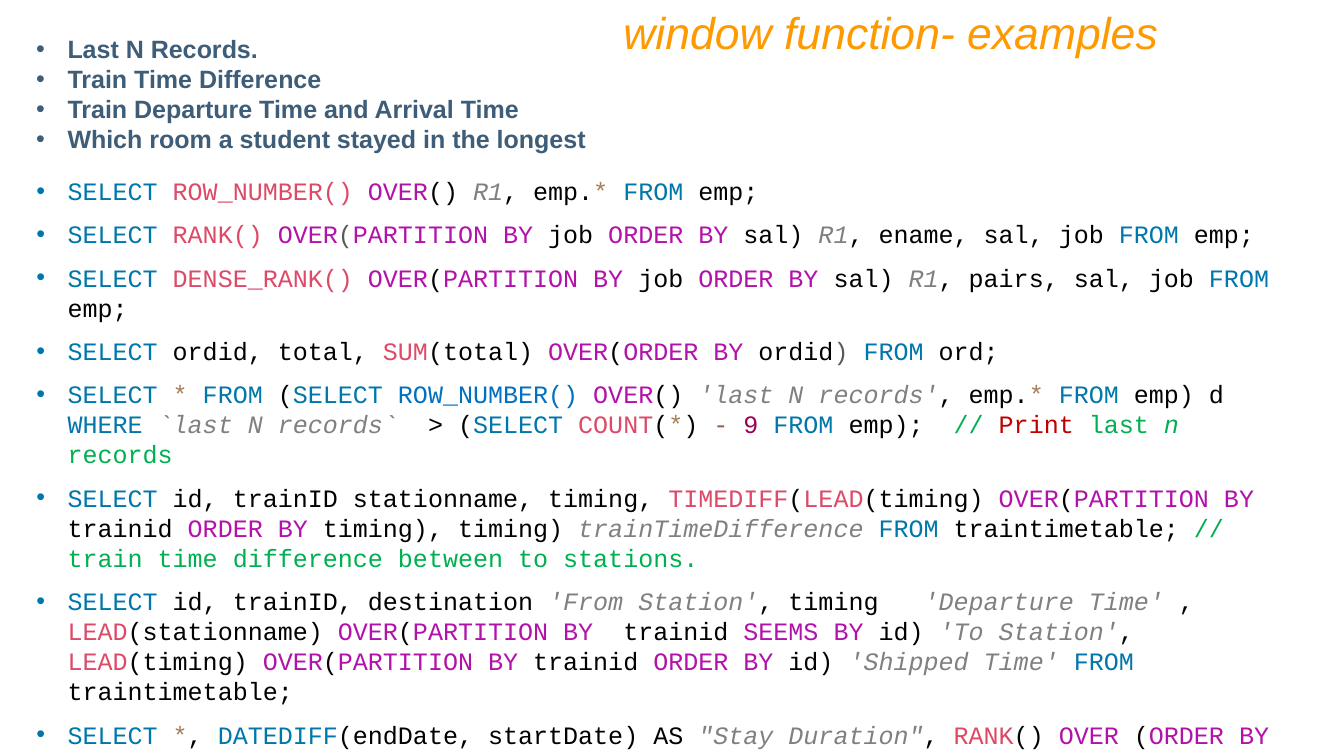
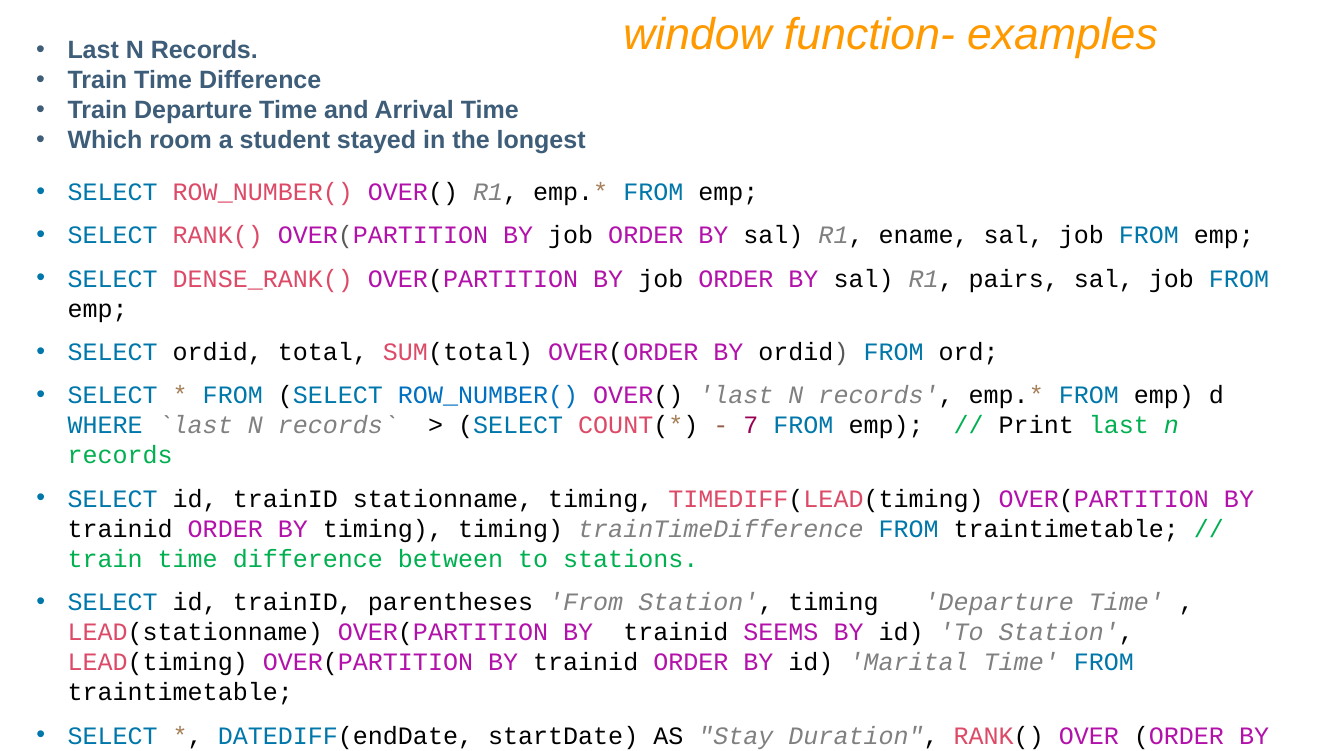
9: 9 -> 7
Print colour: red -> black
destination: destination -> parentheses
Shipped: Shipped -> Marital
